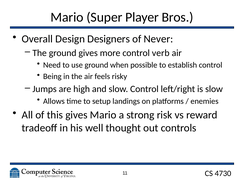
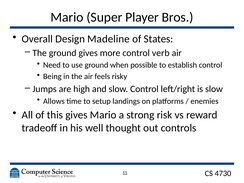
Designers: Designers -> Madeline
Never: Never -> States
